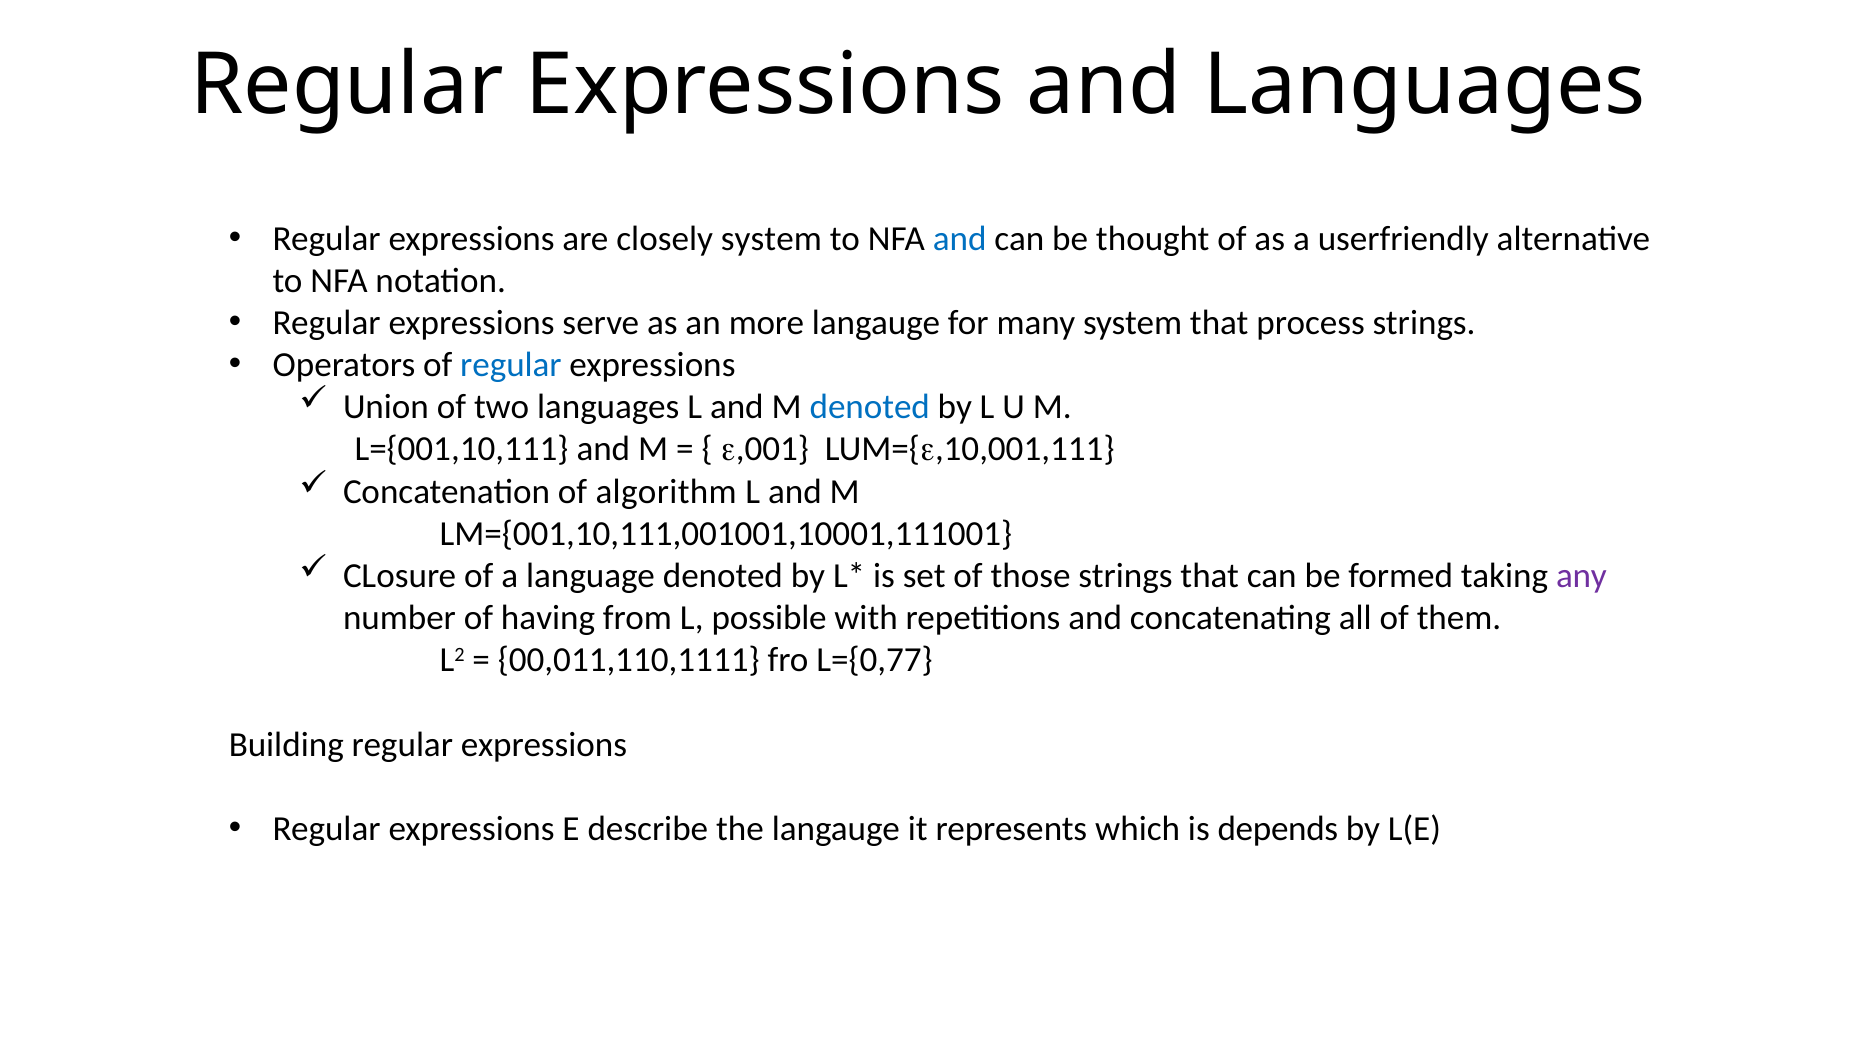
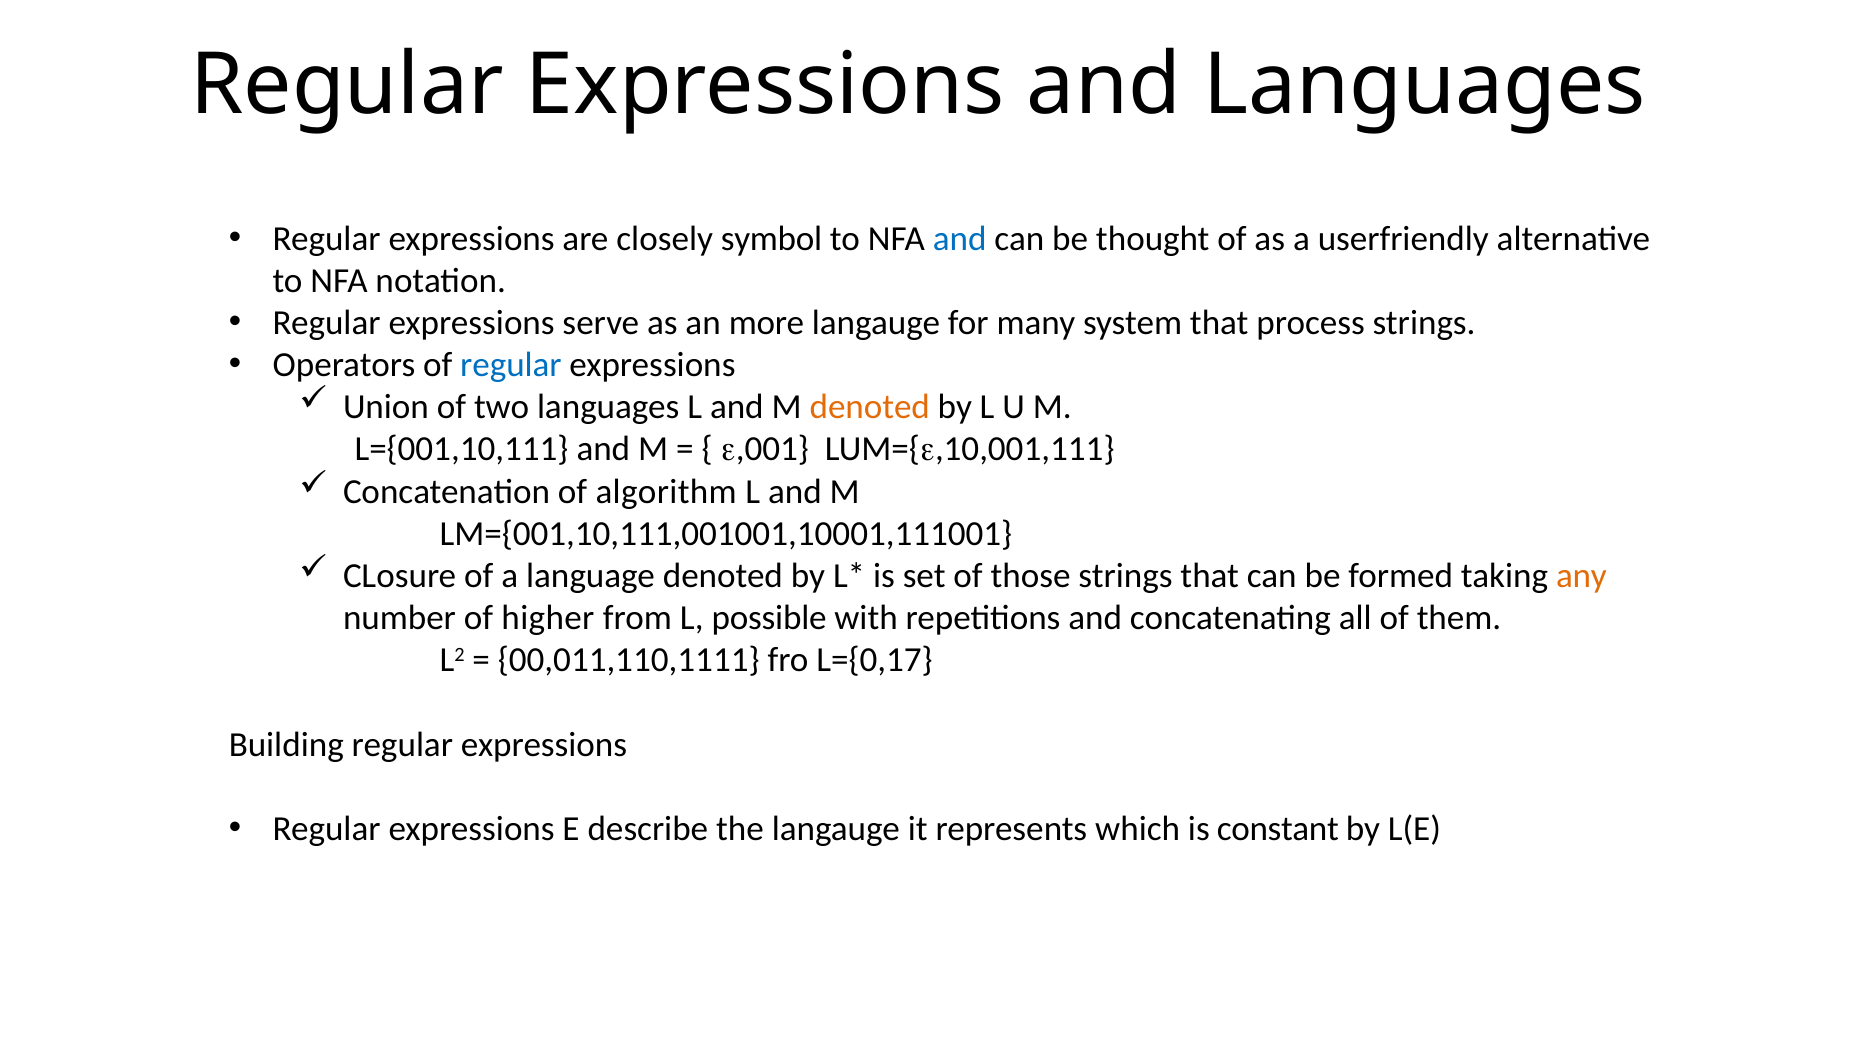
closely system: system -> symbol
denoted at (870, 407) colour: blue -> orange
any colour: purple -> orange
having: having -> higher
L={0,77: L={0,77 -> L={0,17
depends: depends -> constant
